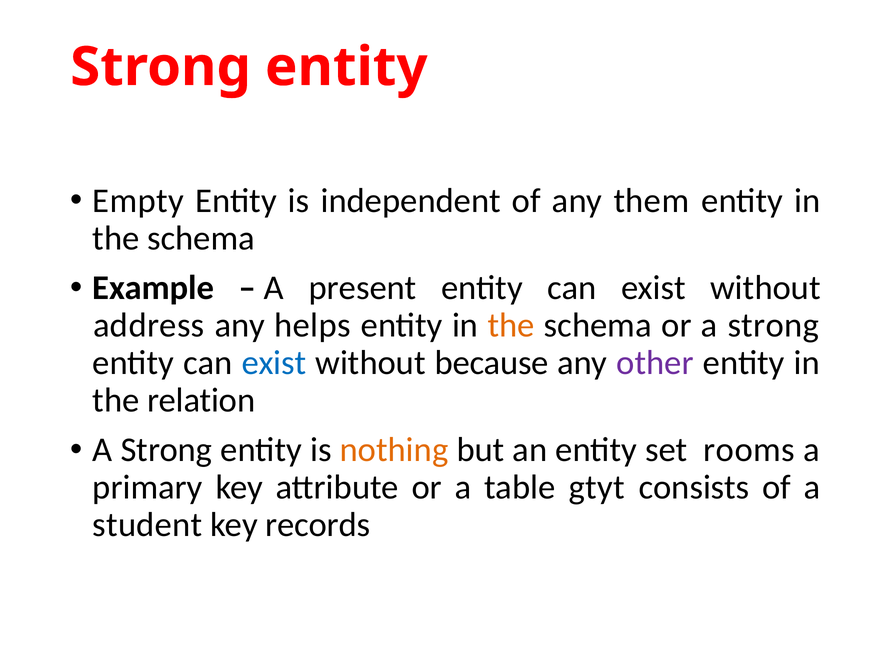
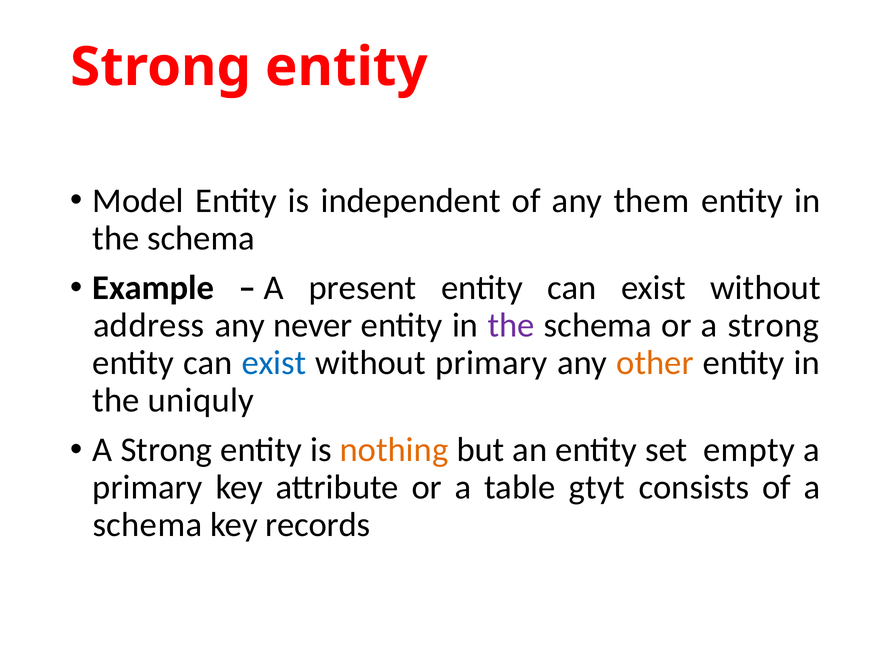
Empty: Empty -> Model
helps: helps -> never
the at (511, 326) colour: orange -> purple
without because: because -> primary
other colour: purple -> orange
relation: relation -> uniquly
rooms: rooms -> empty
student at (147, 525): student -> schema
